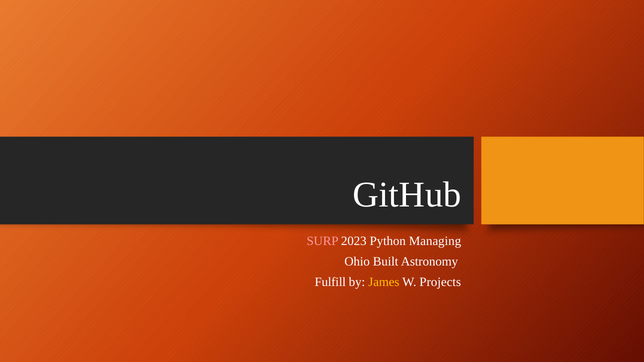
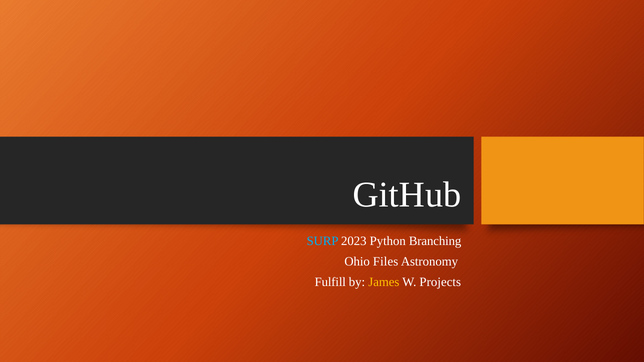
SURP colour: pink -> light blue
Managing: Managing -> Branching
Built: Built -> Files
